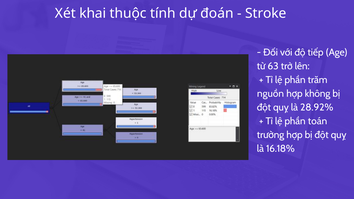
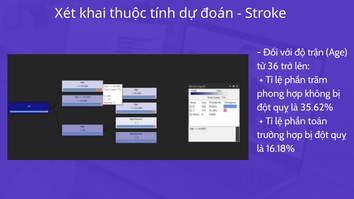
tiếp: tiếp -> trận
63: 63 -> 36
nguồn: nguồn -> phong
28.92%: 28.92% -> 35.62%
